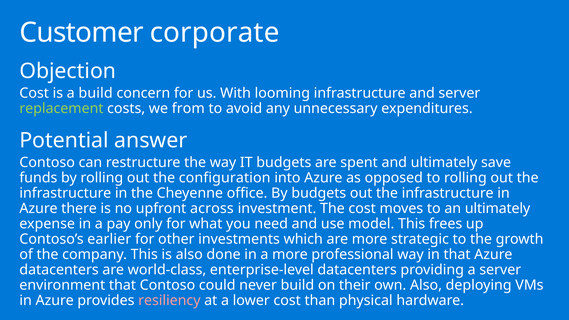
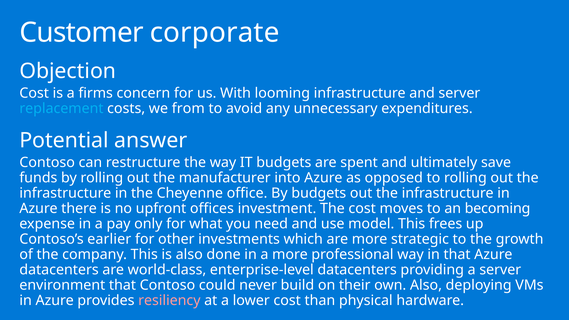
a build: build -> firms
replacement colour: light green -> light blue
configuration: configuration -> manufacturer
across: across -> offices
an ultimately: ultimately -> becoming
